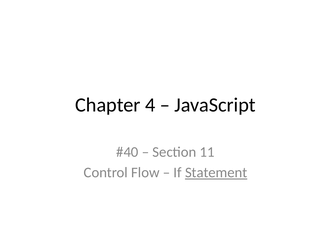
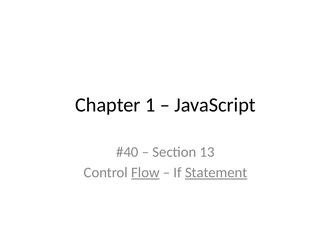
4: 4 -> 1
11: 11 -> 13
Flow underline: none -> present
